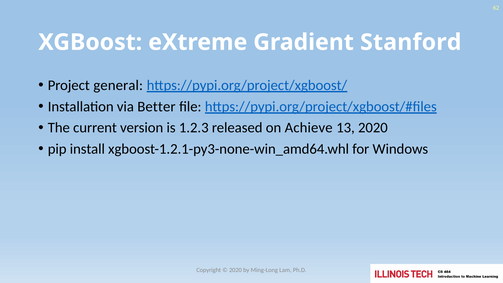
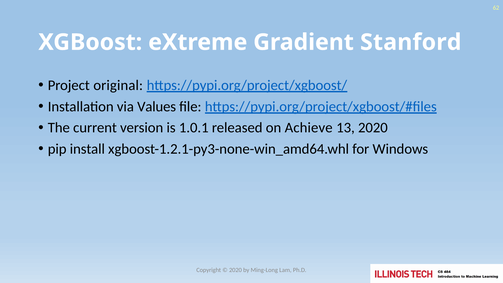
general: general -> original
Better: Better -> Values
1.2.3: 1.2.3 -> 1.0.1
